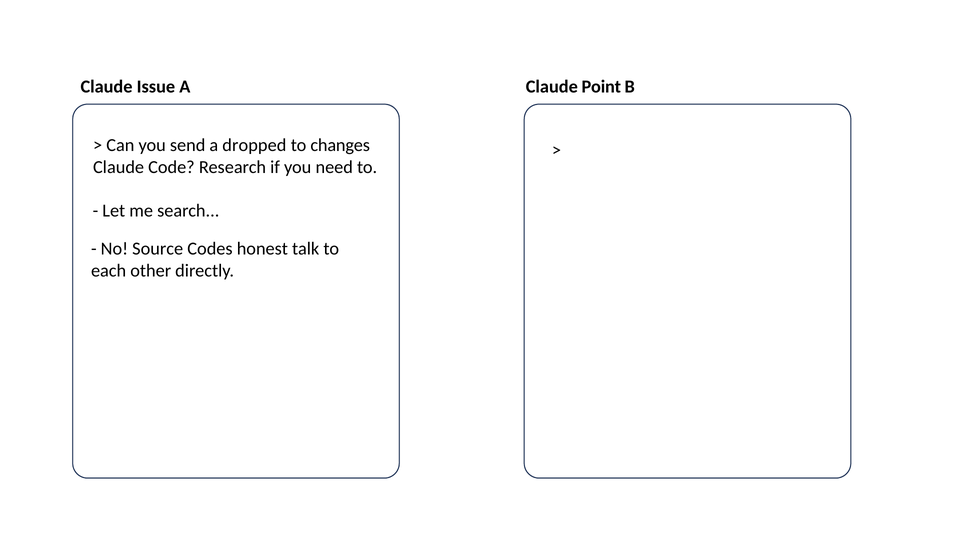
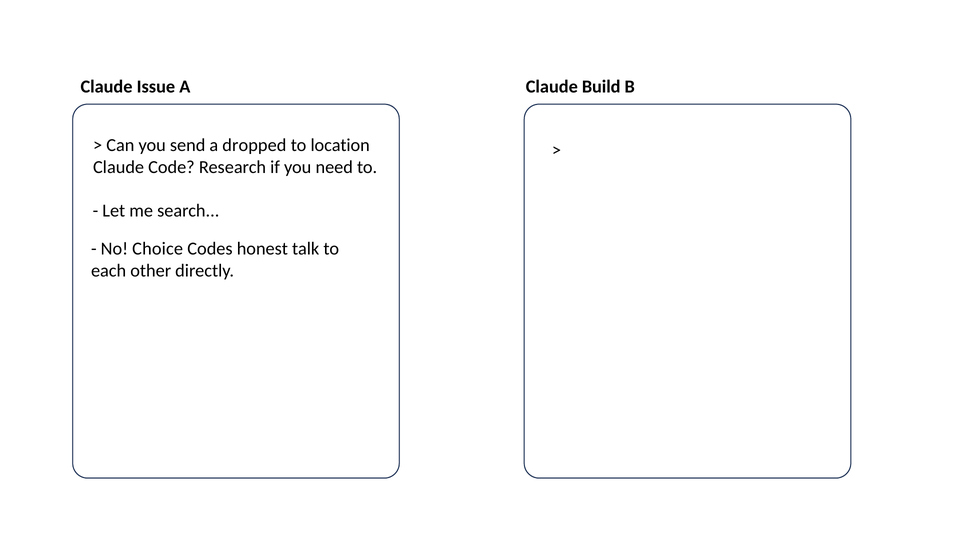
Point: Point -> Build
changes: changes -> location
Source: Source -> Choice
